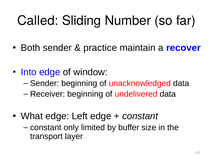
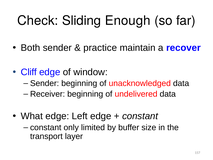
Called: Called -> Check
Number: Number -> Enough
Into: Into -> Cliff
